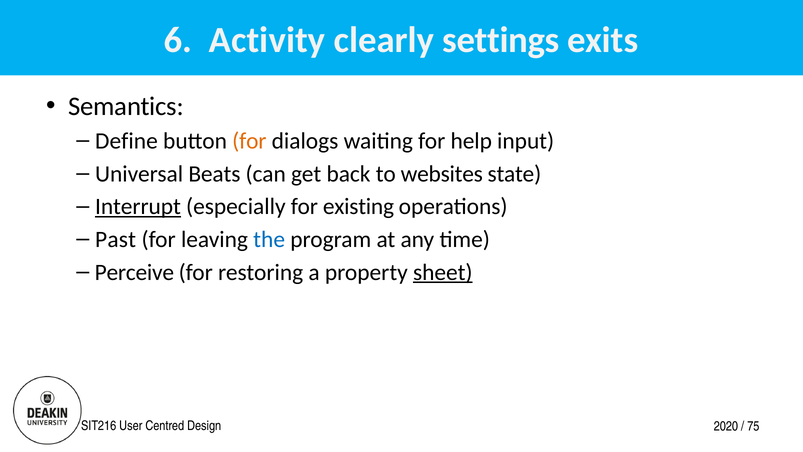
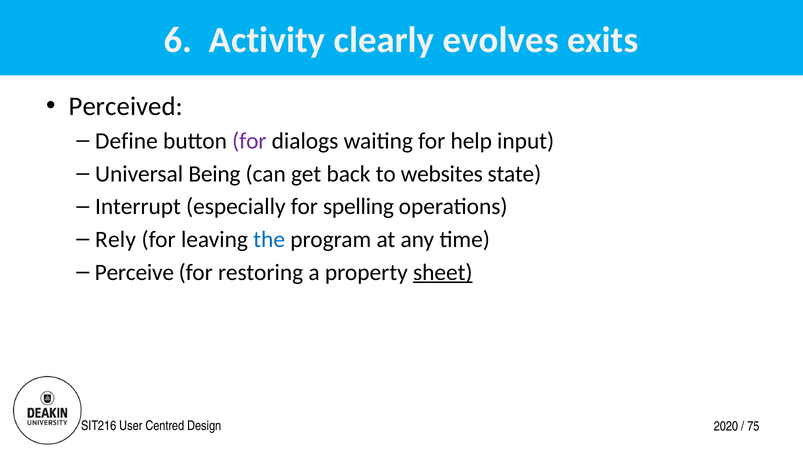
settings: settings -> evolves
Semantics: Semantics -> Perceived
for at (249, 141) colour: orange -> purple
Beats: Beats -> Being
Interrupt underline: present -> none
existing: existing -> spelling
Past: Past -> Rely
